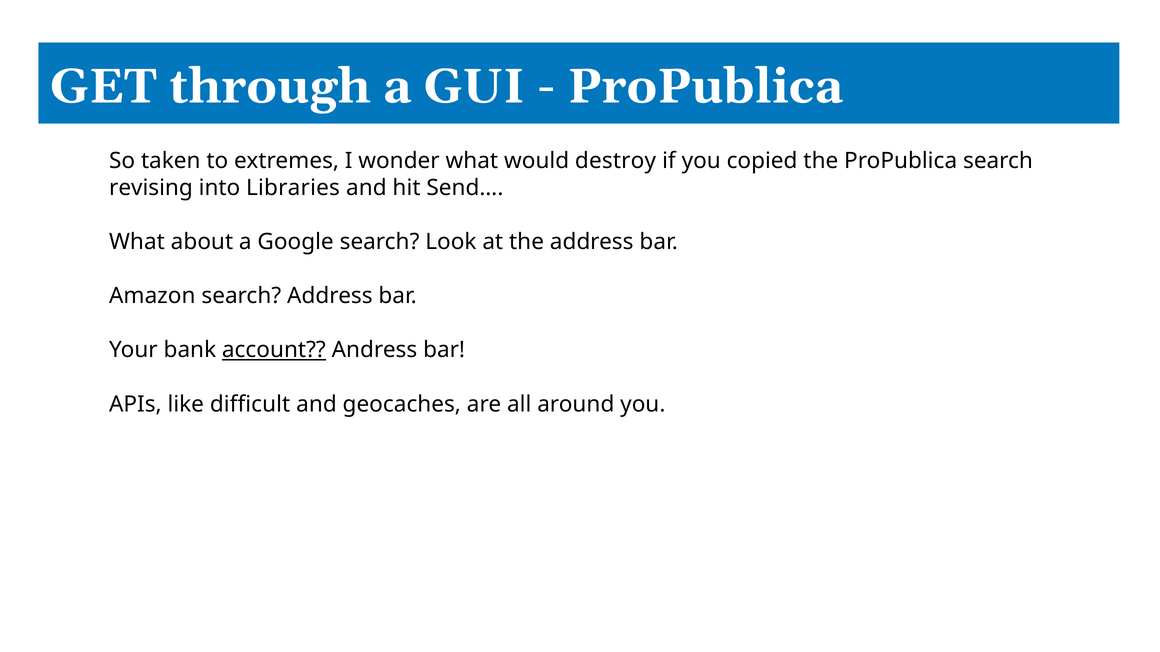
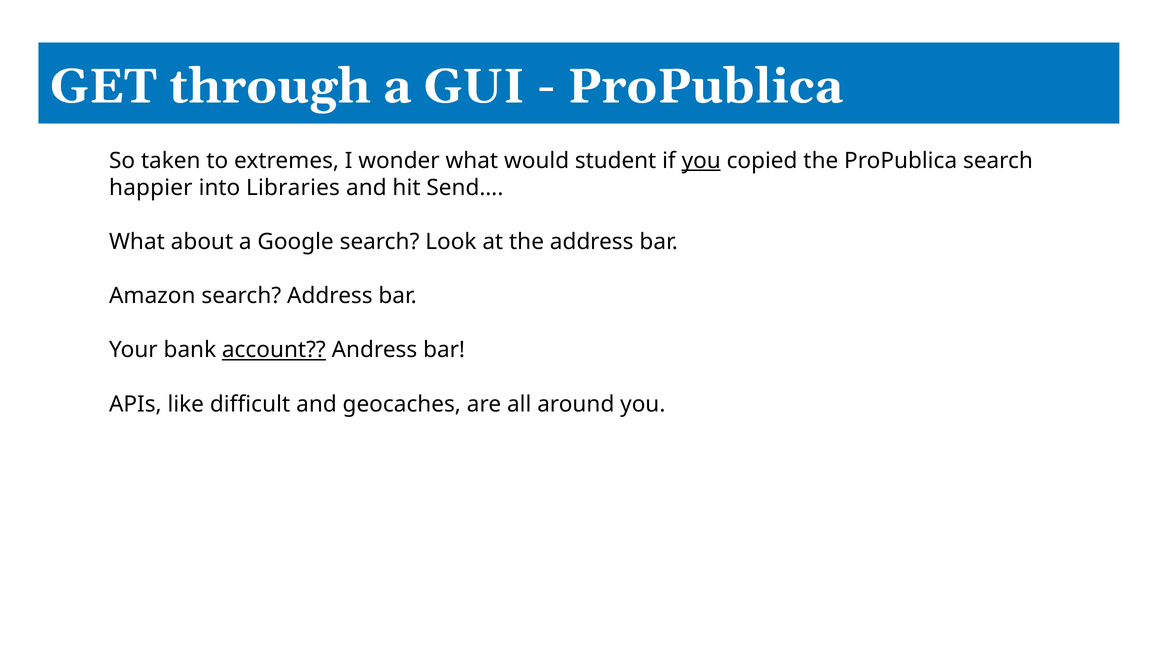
destroy: destroy -> student
you at (701, 161) underline: none -> present
revising: revising -> happier
